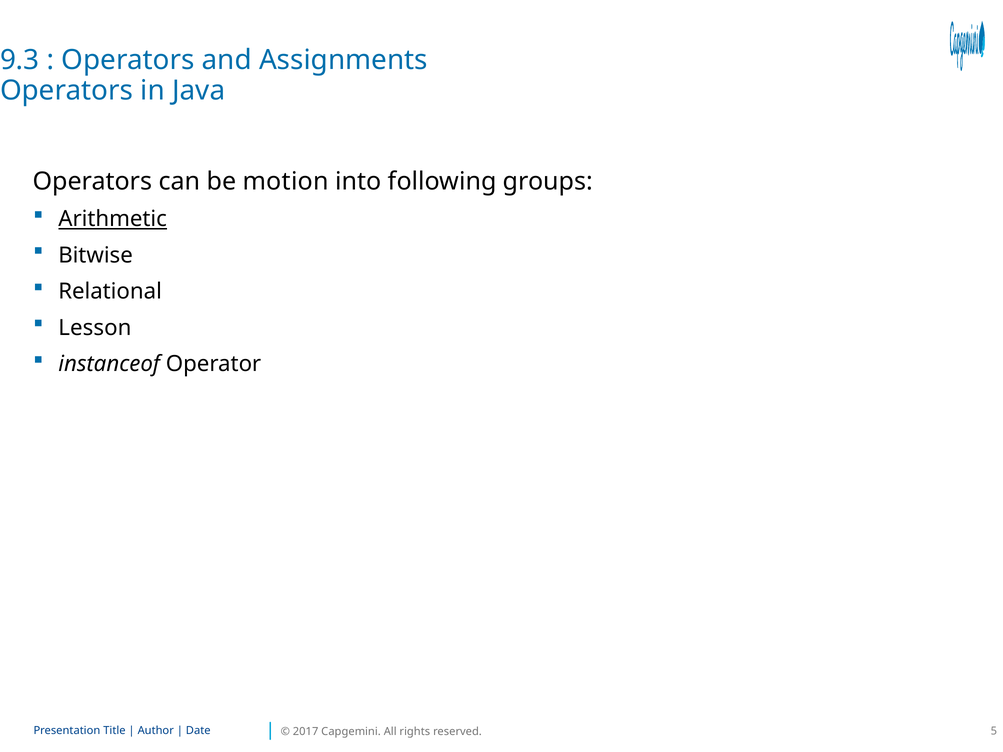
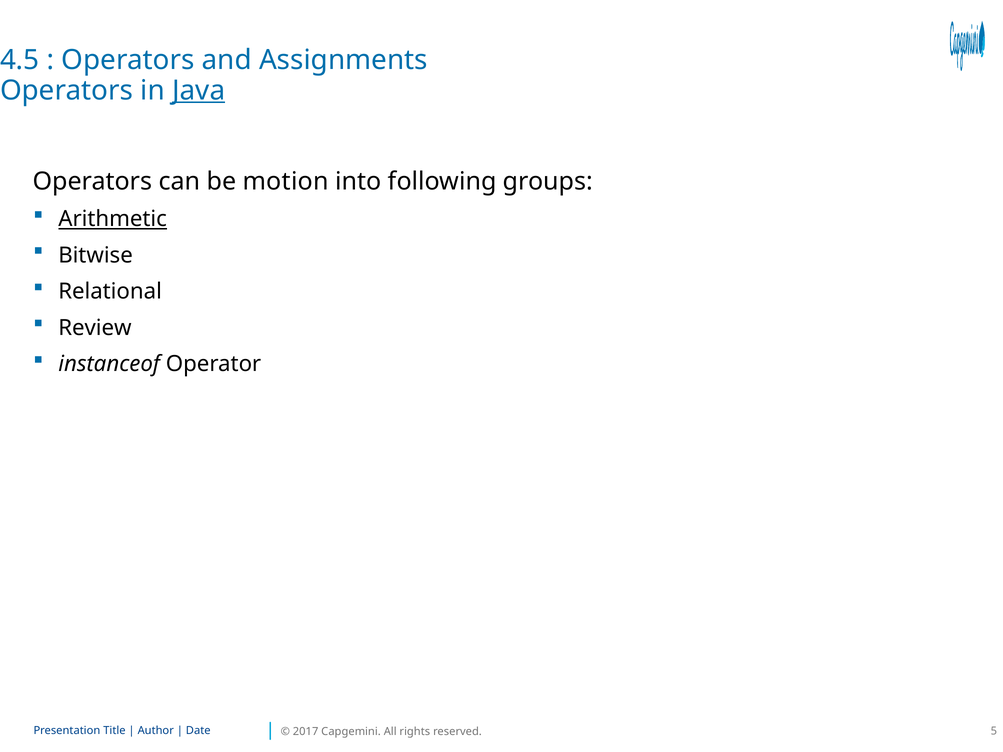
9.3: 9.3 -> 4.5
Java underline: none -> present
Lesson: Lesson -> Review
